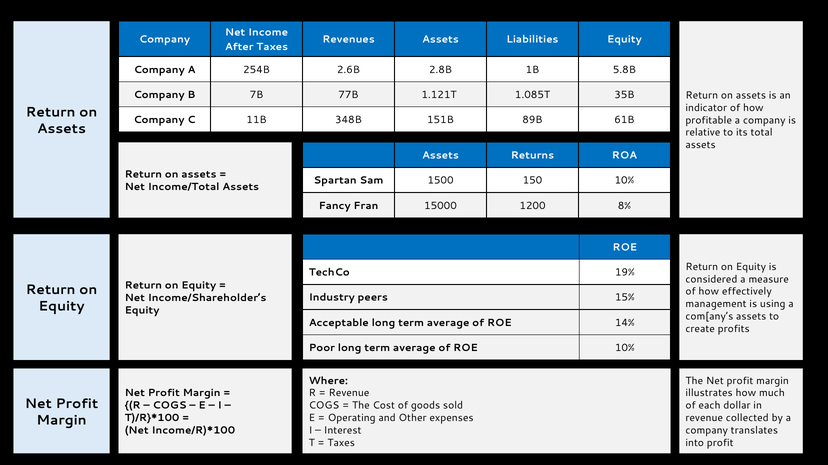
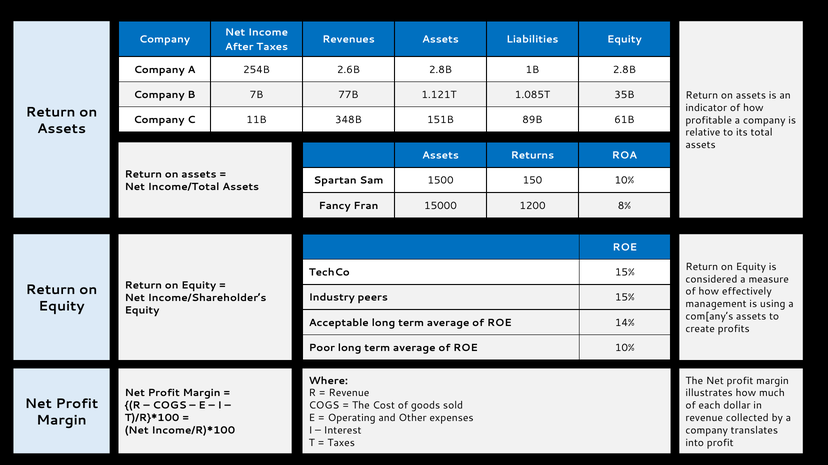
1B 5.8B: 5.8B -> 2.8B
TechCo 19%: 19% -> 15%
